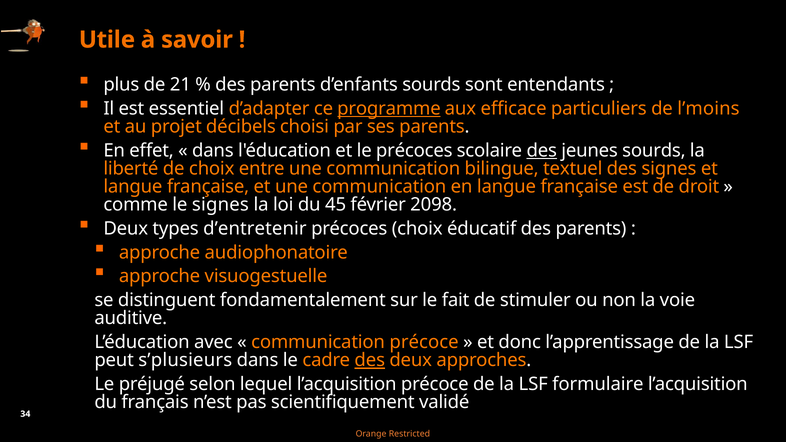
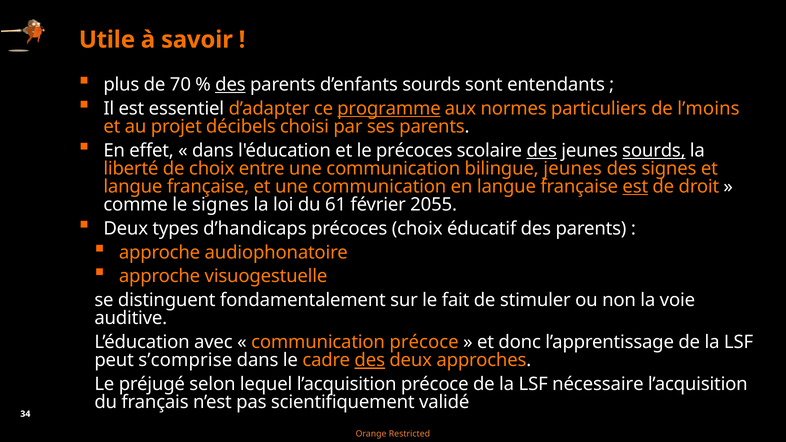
21: 21 -> 70
des at (230, 85) underline: none -> present
efficace: efficace -> normes
sourds at (654, 151) underline: none -> present
bilingue textuel: textuel -> jeunes
est at (635, 187) underline: none -> present
45: 45 -> 61
2098: 2098 -> 2055
d’entretenir: d’entretenir -> d’handicaps
s’plusieurs: s’plusieurs -> s’comprise
formulaire: formulaire -> nécessaire
